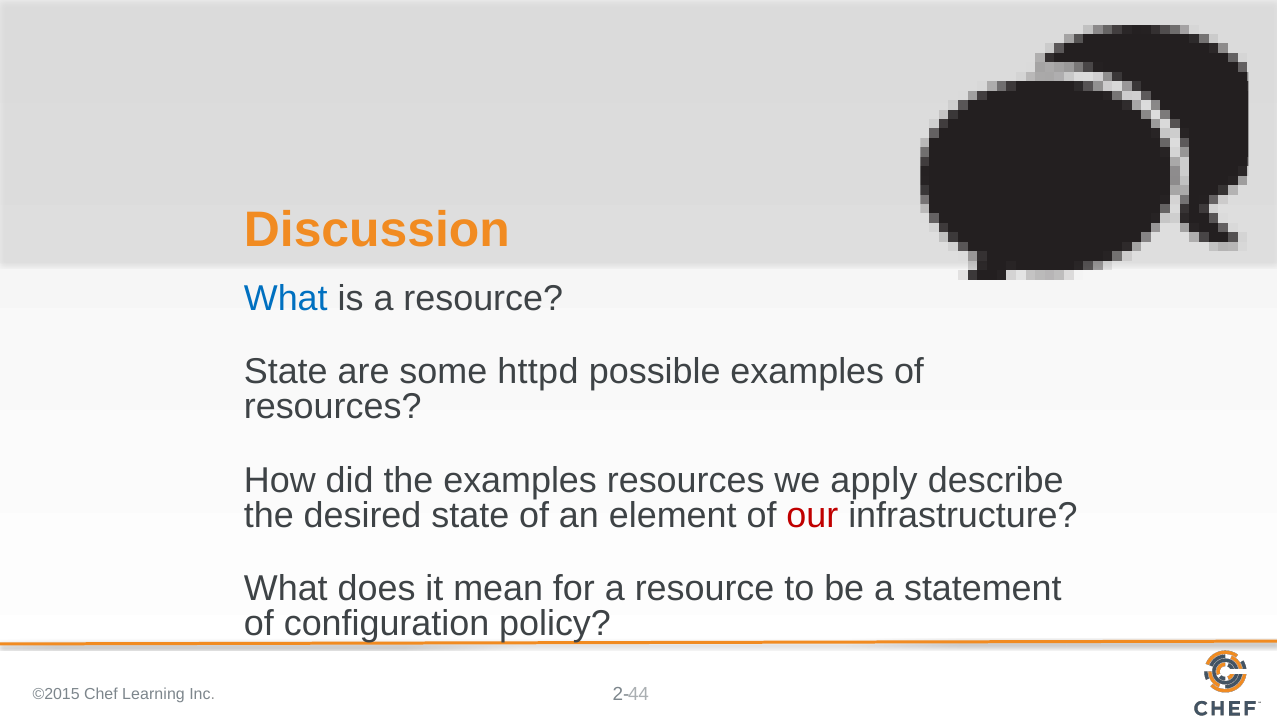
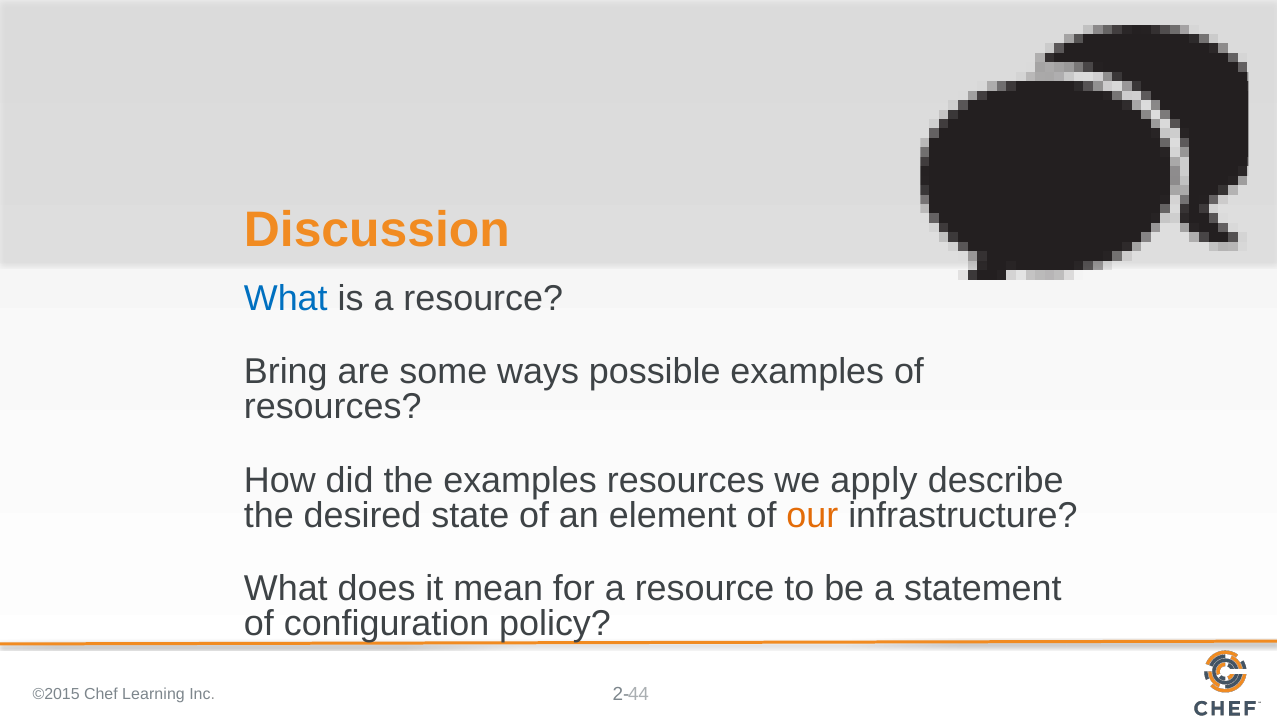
State at (286, 372): State -> Bring
httpd: httpd -> ways
our colour: red -> orange
